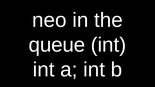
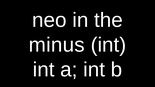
queue: queue -> minus
